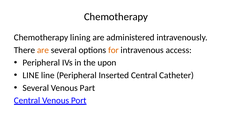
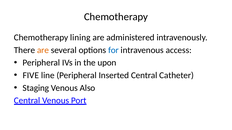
for colour: orange -> blue
LINE at (31, 76): LINE -> FIVE
Several at (36, 88): Several -> Staging
Part: Part -> Also
